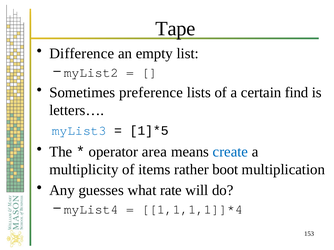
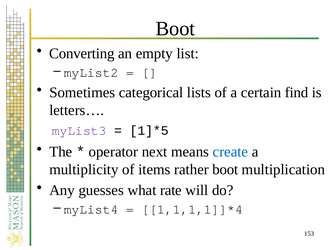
Tape at (175, 29): Tape -> Boot
Difference: Difference -> Converting
preference: preference -> categorical
myList3 colour: blue -> purple
area: area -> next
